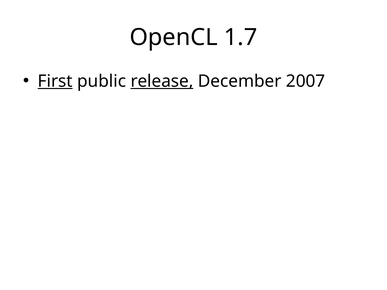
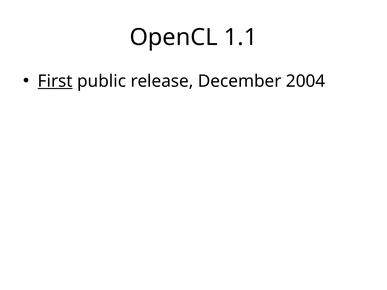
1.7: 1.7 -> 1.1
release underline: present -> none
2007: 2007 -> 2004
